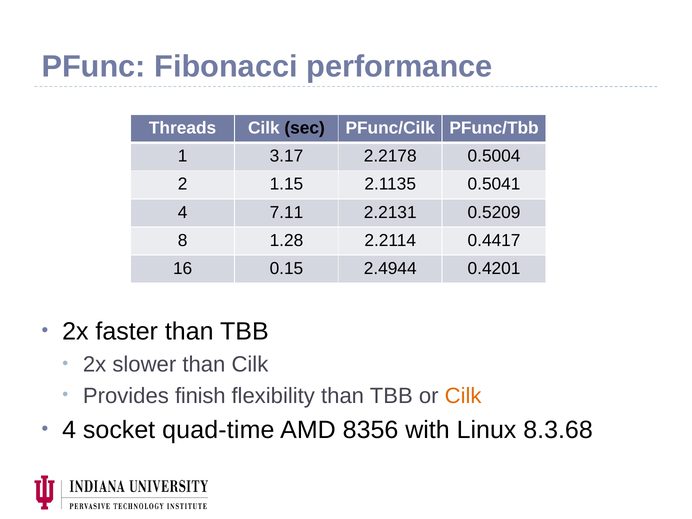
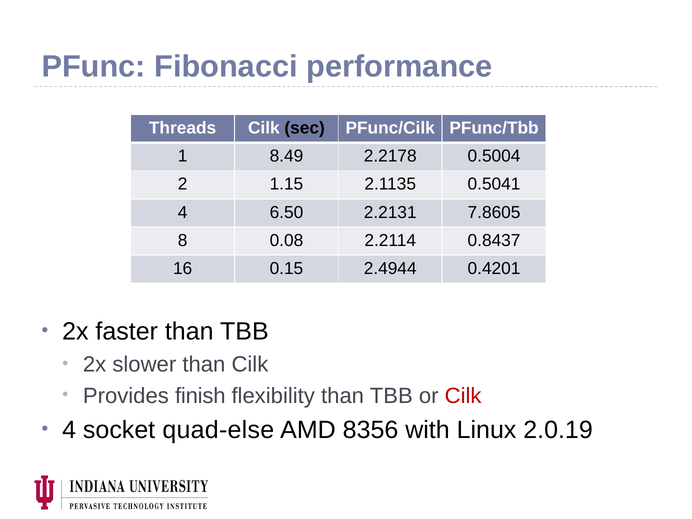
3.17: 3.17 -> 8.49
7.11: 7.11 -> 6.50
0.5209: 0.5209 -> 7.8605
1.28: 1.28 -> 0.08
0.4417: 0.4417 -> 0.8437
Cilk at (463, 396) colour: orange -> red
quad-time: quad-time -> quad-else
8.3.68: 8.3.68 -> 2.0.19
